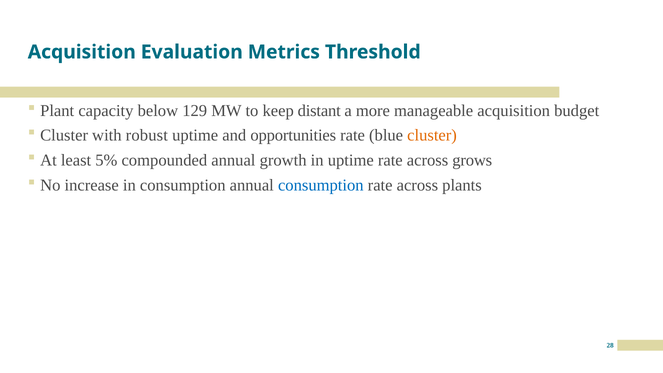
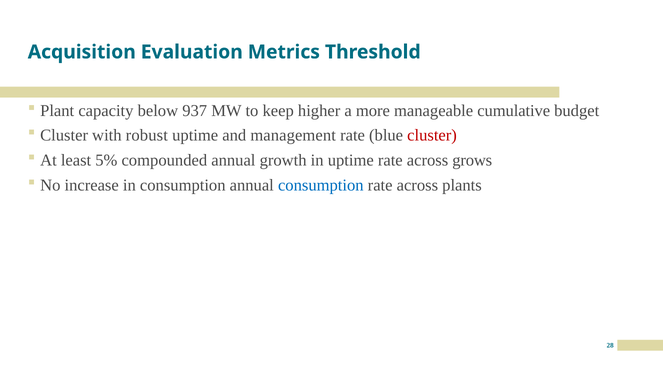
129: 129 -> 937
distant: distant -> higher
manageable acquisition: acquisition -> cumulative
opportunities: opportunities -> management
cluster at (432, 135) colour: orange -> red
